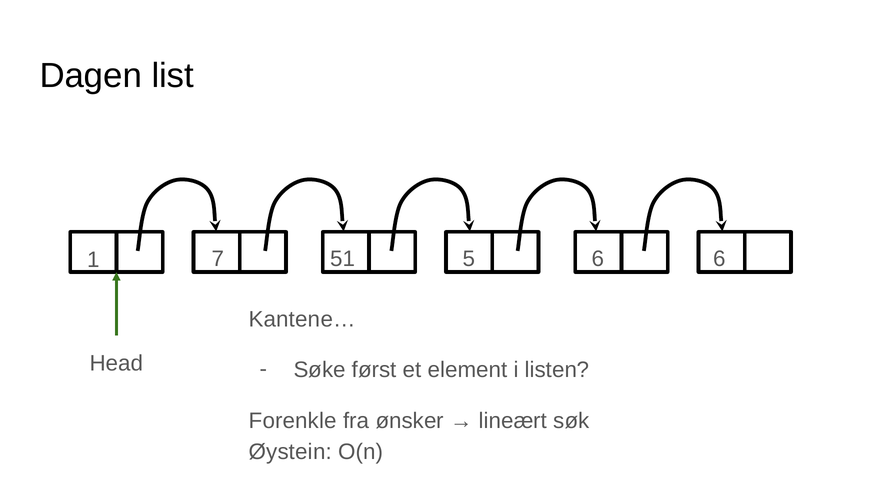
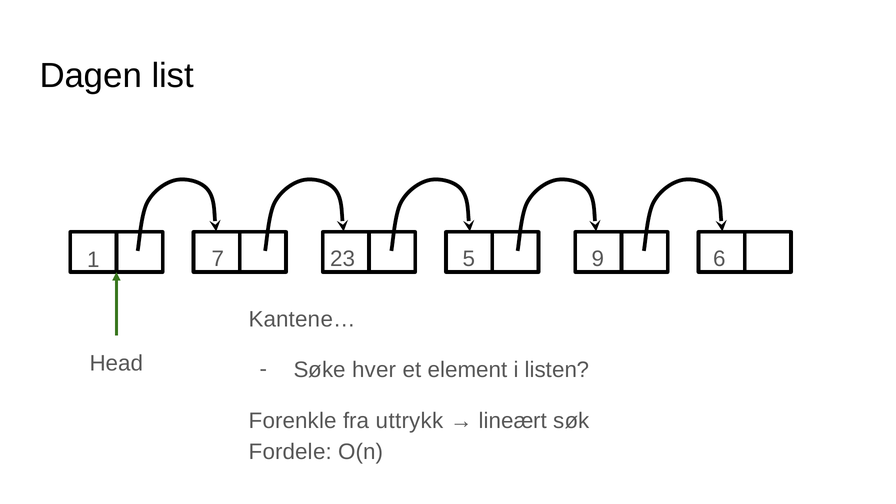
51: 51 -> 23
5 6: 6 -> 9
først: først -> hver
ønsker: ønsker -> uttrykk
Øystein: Øystein -> Fordele
